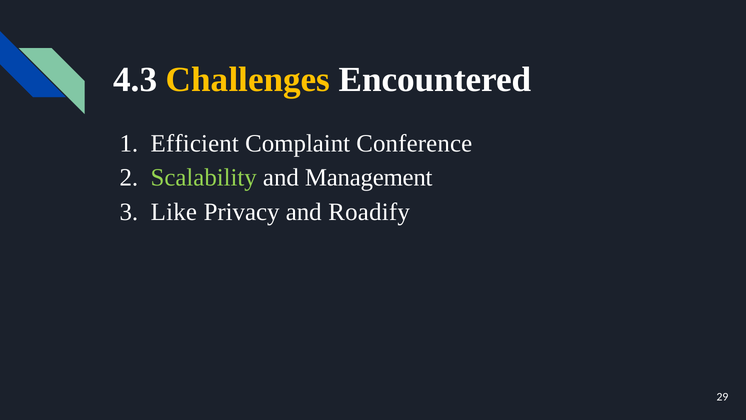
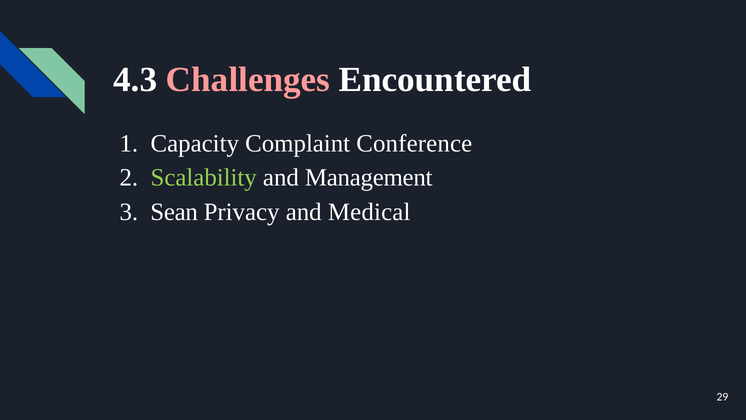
Challenges colour: yellow -> pink
Efficient: Efficient -> Capacity
Like: Like -> Sean
Roadify: Roadify -> Medical
